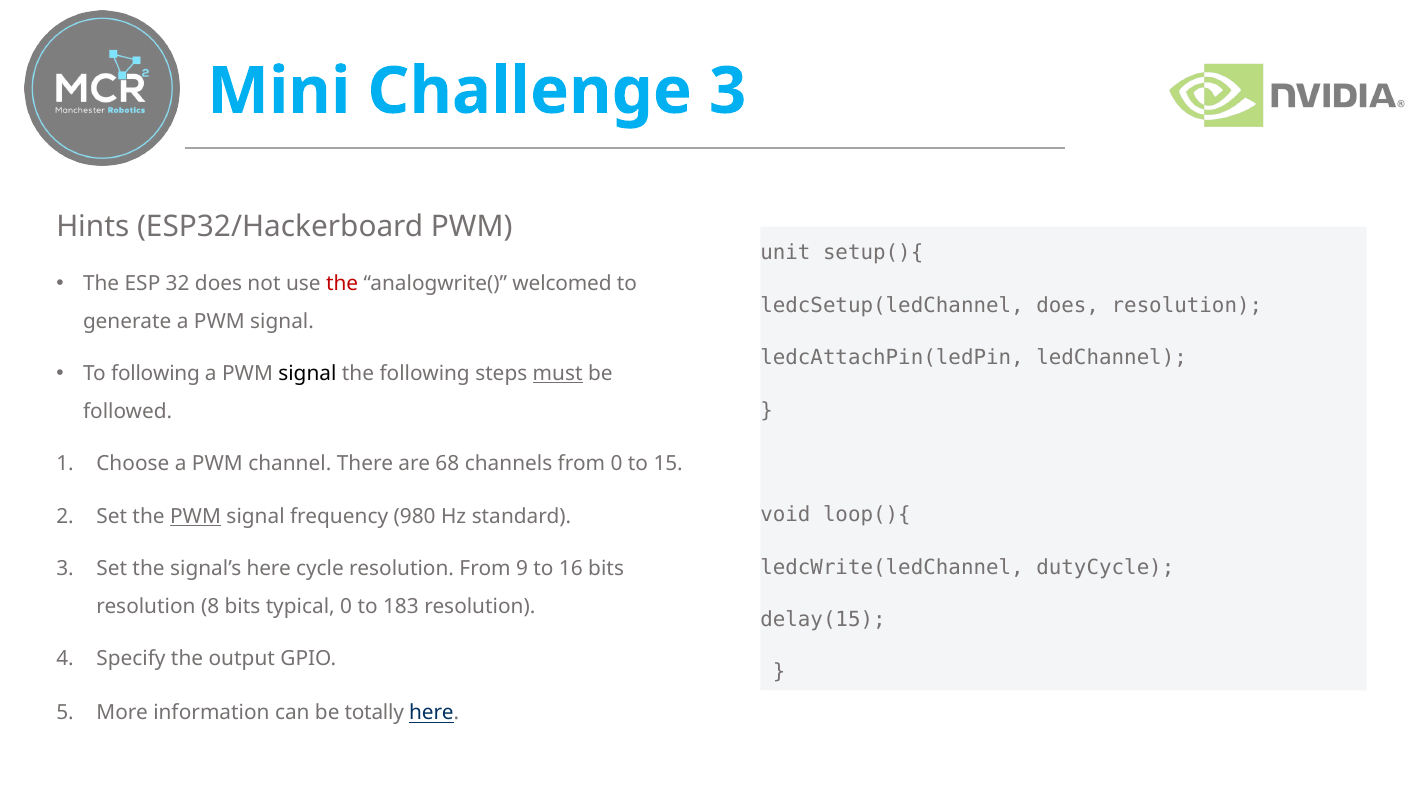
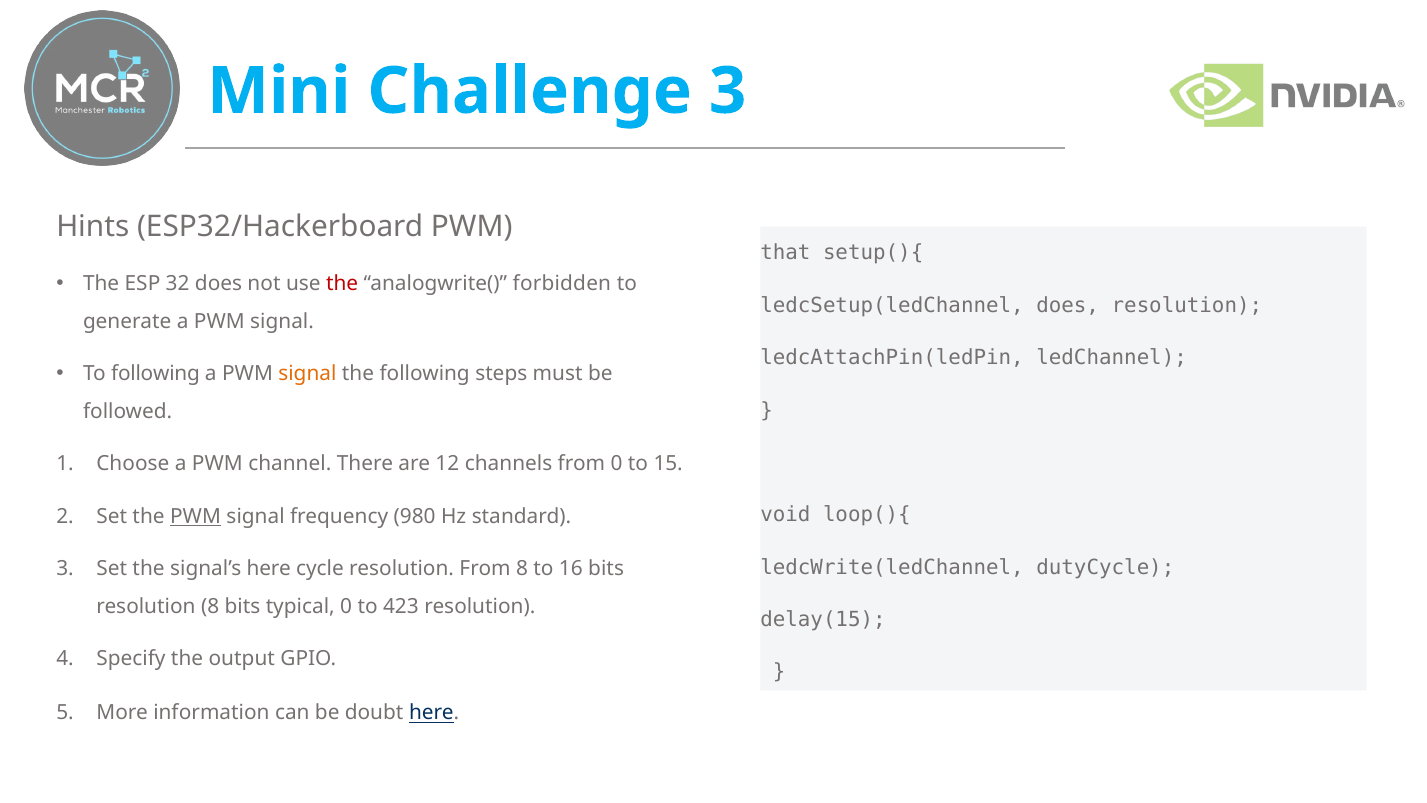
unit: unit -> that
welcomed: welcomed -> forbidden
signal at (307, 374) colour: black -> orange
must underline: present -> none
68: 68 -> 12
From 9: 9 -> 8
183: 183 -> 423
totally: totally -> doubt
